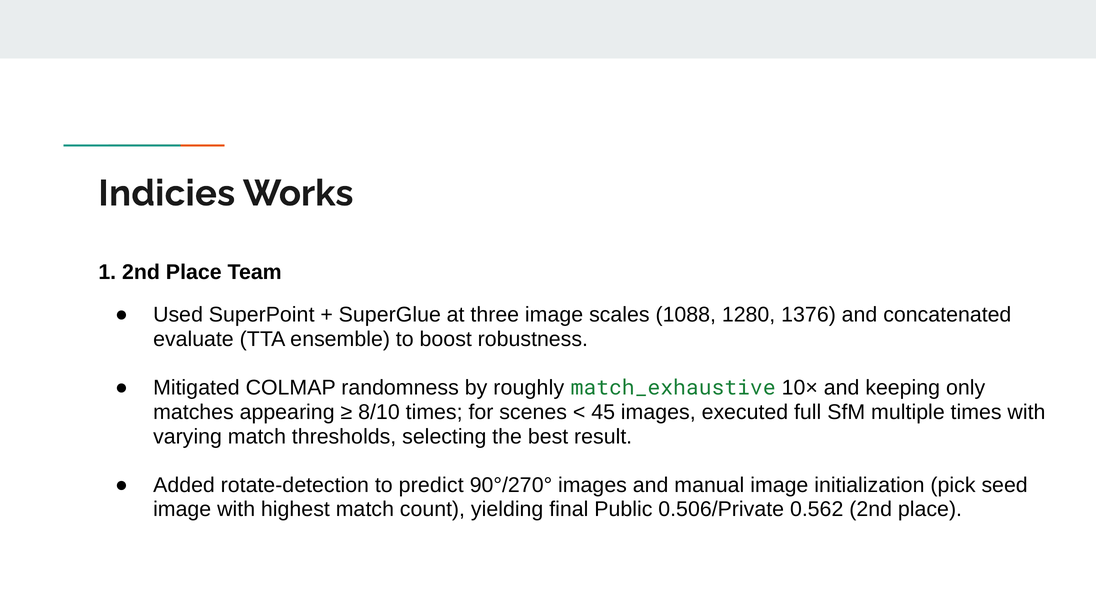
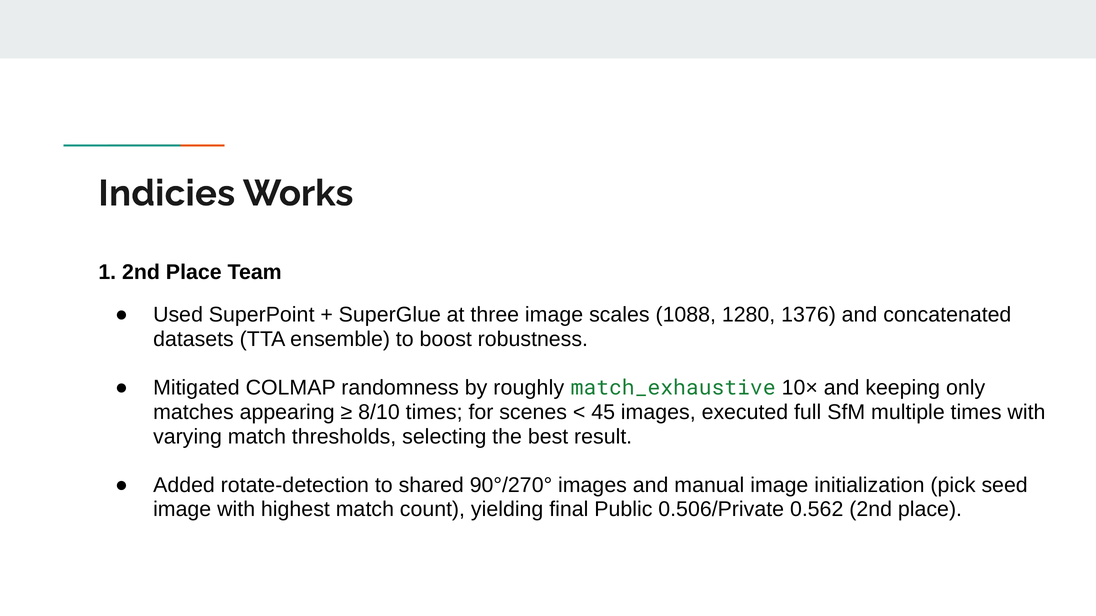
evaluate: evaluate -> datasets
predict: predict -> shared
